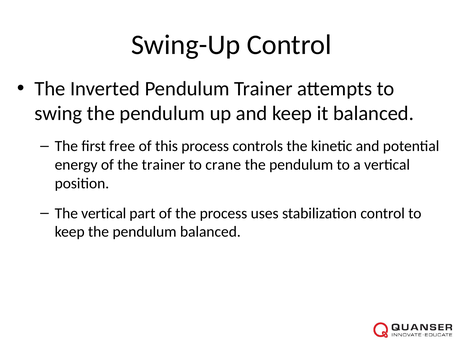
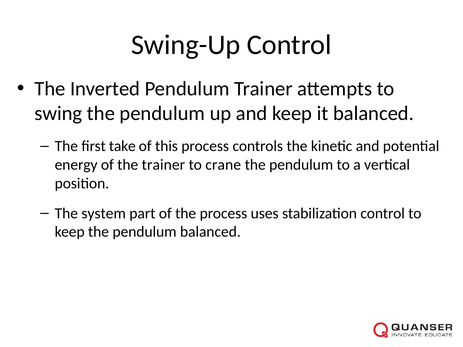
free: free -> take
The vertical: vertical -> system
